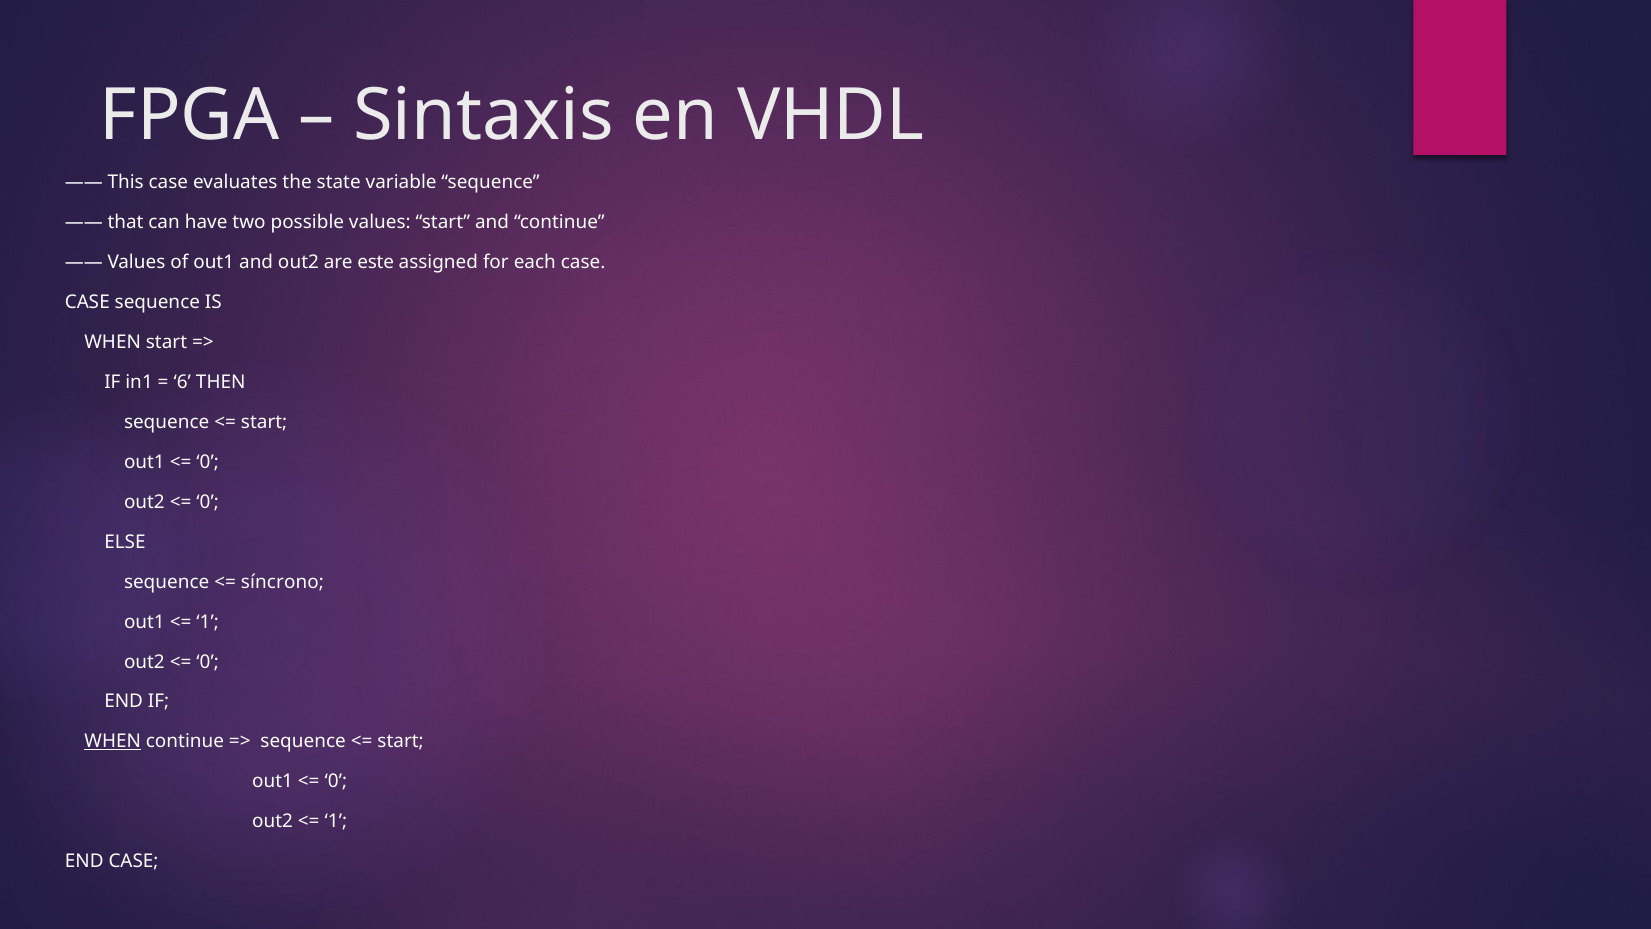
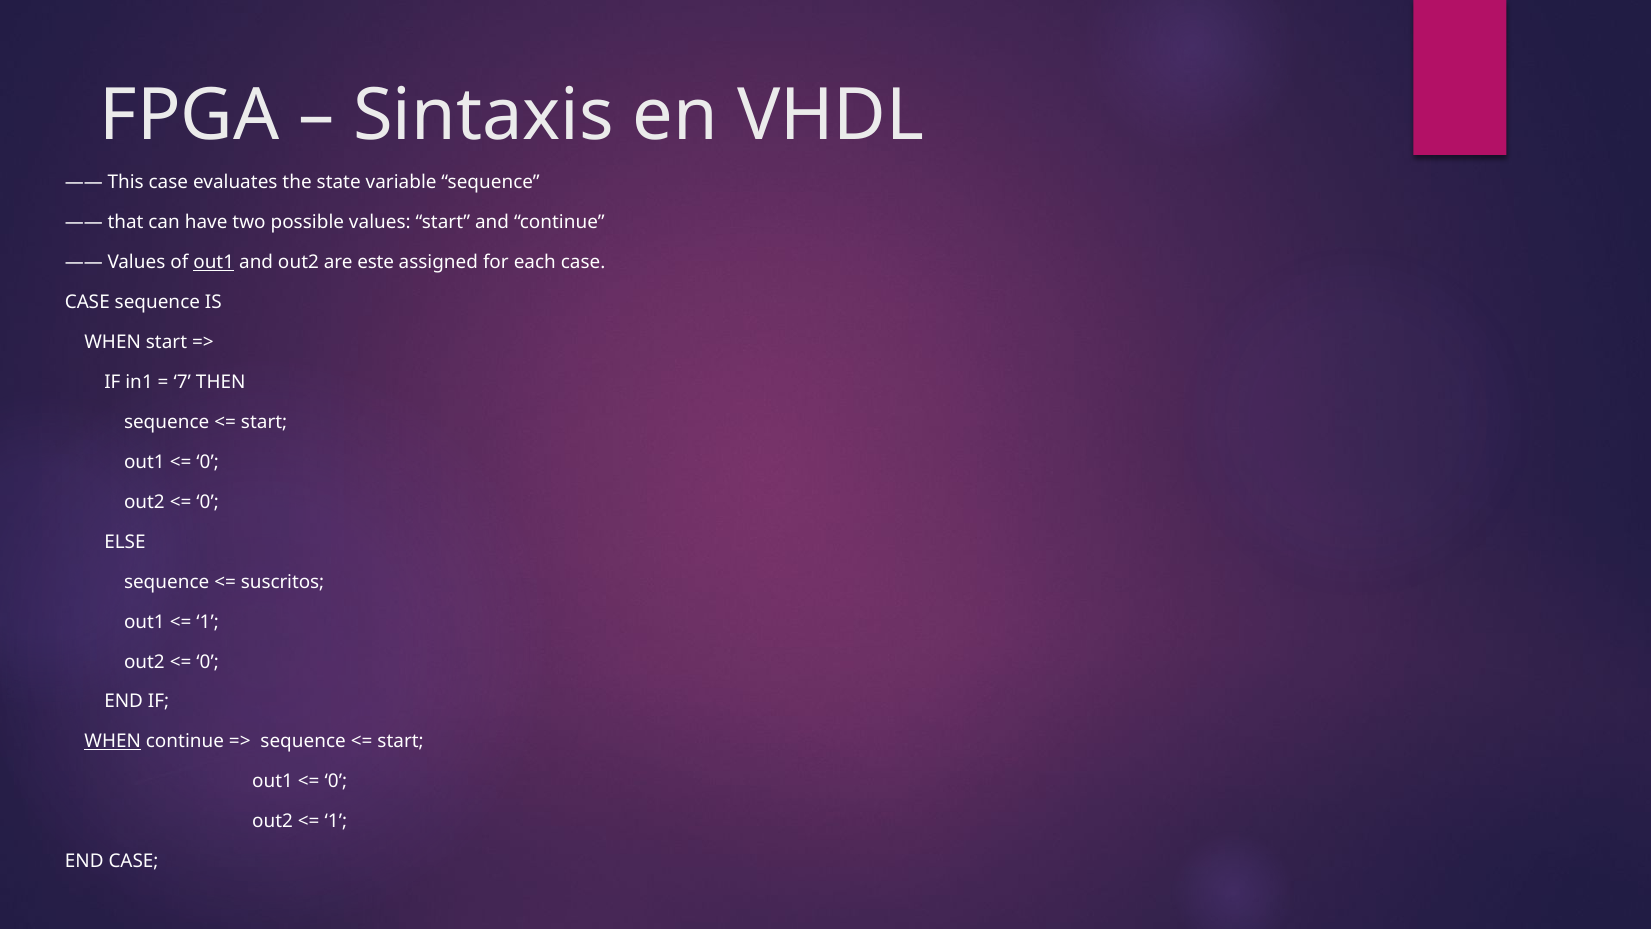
out1 at (214, 262) underline: none -> present
6: 6 -> 7
síncrono: síncrono -> suscritos
